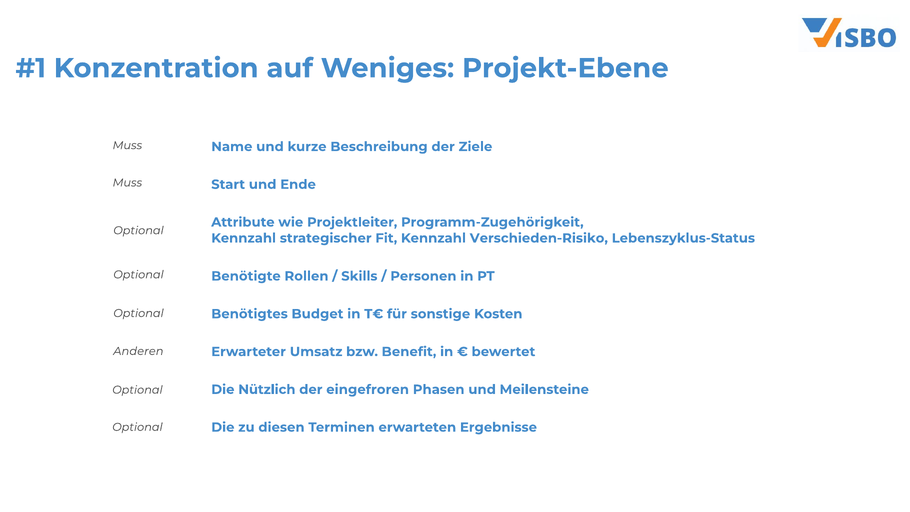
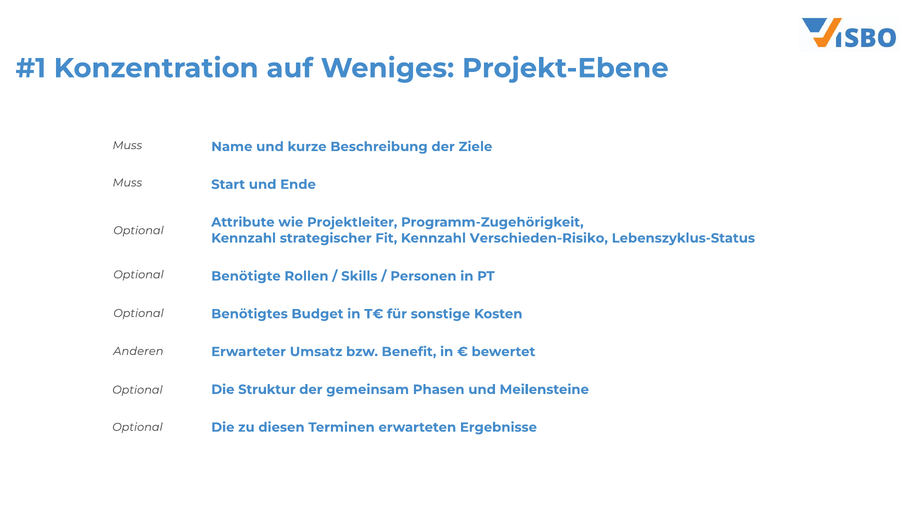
Nützlich: Nützlich -> Struktur
eingefroren: eingefroren -> gemeinsam
